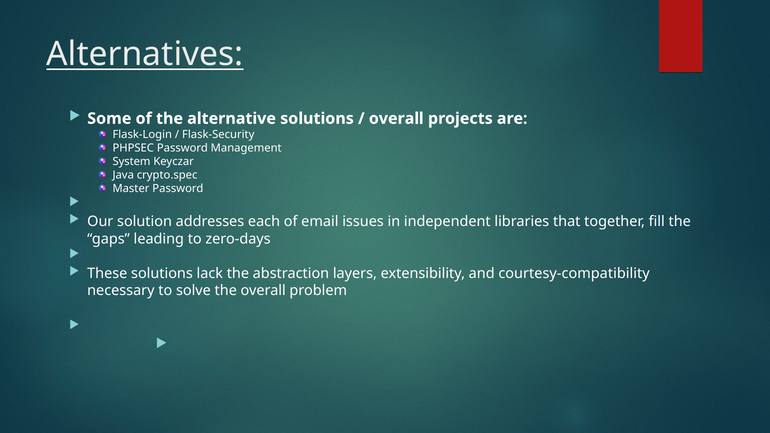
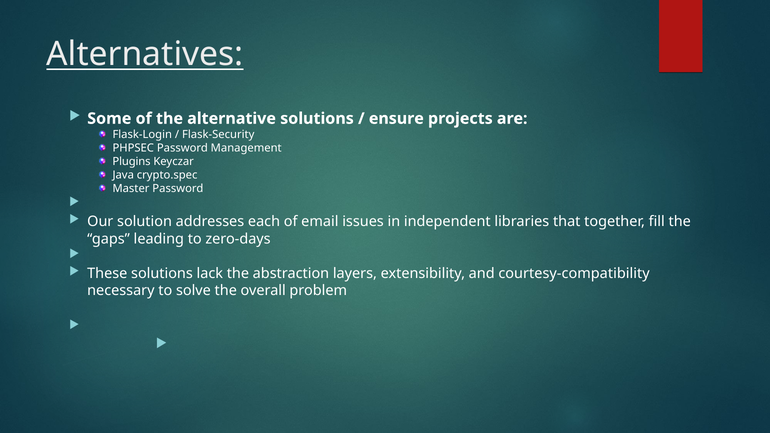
overall at (396, 119): overall -> ensure
System: System -> Plugins
